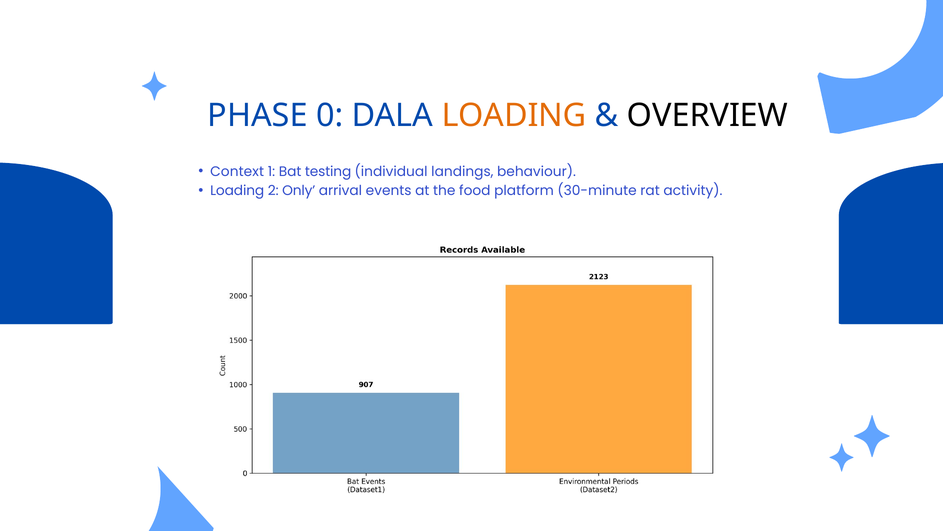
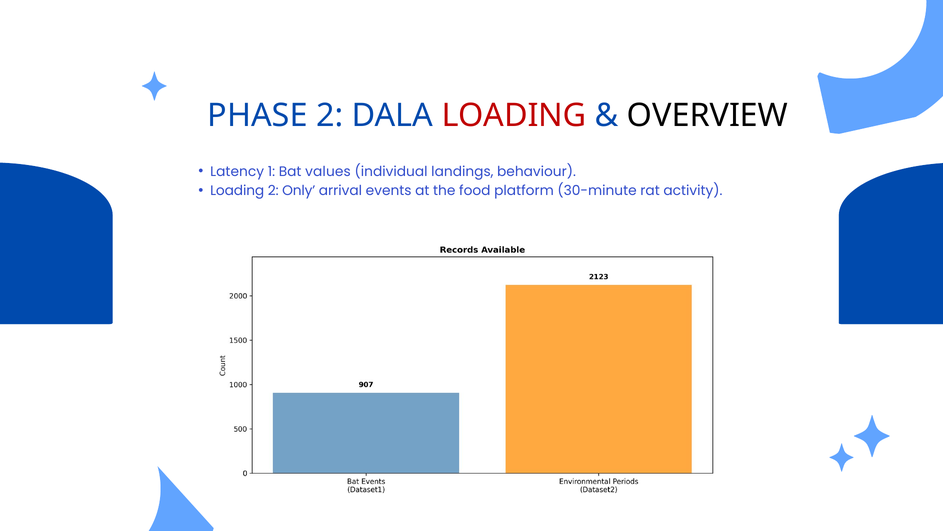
PHASE 0: 0 -> 2
LOADING at (514, 115) colour: orange -> red
Context: Context -> Latency
testing: testing -> values
